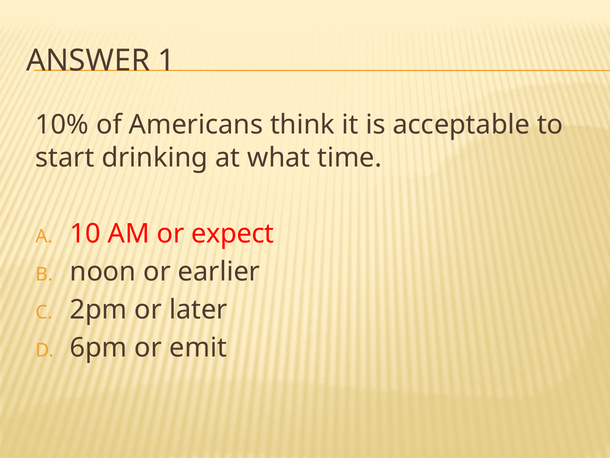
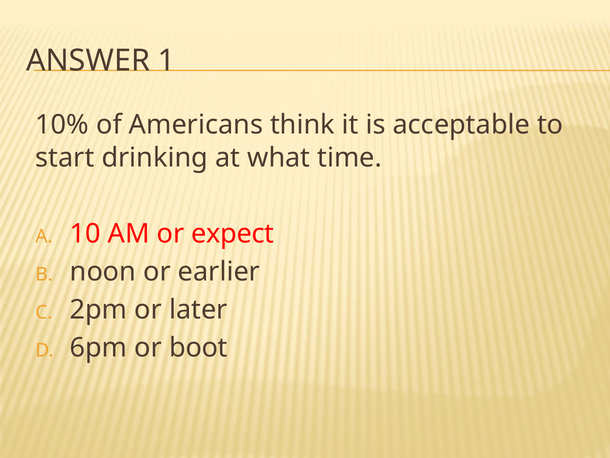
emit: emit -> boot
